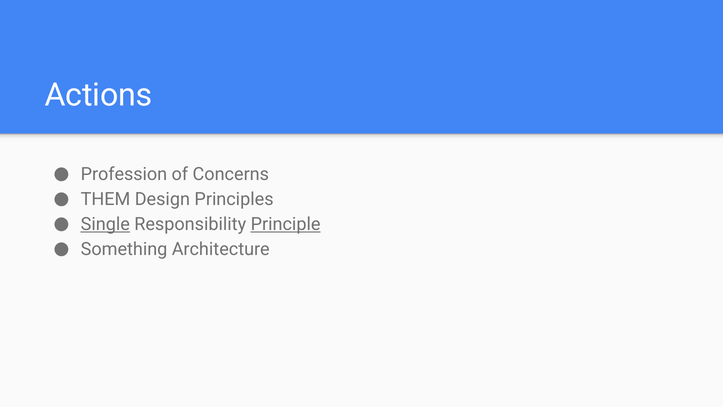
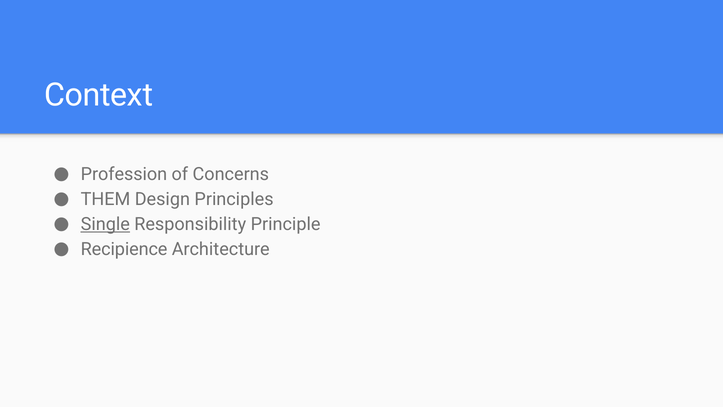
Actions: Actions -> Context
Principle underline: present -> none
Something: Something -> Recipience
